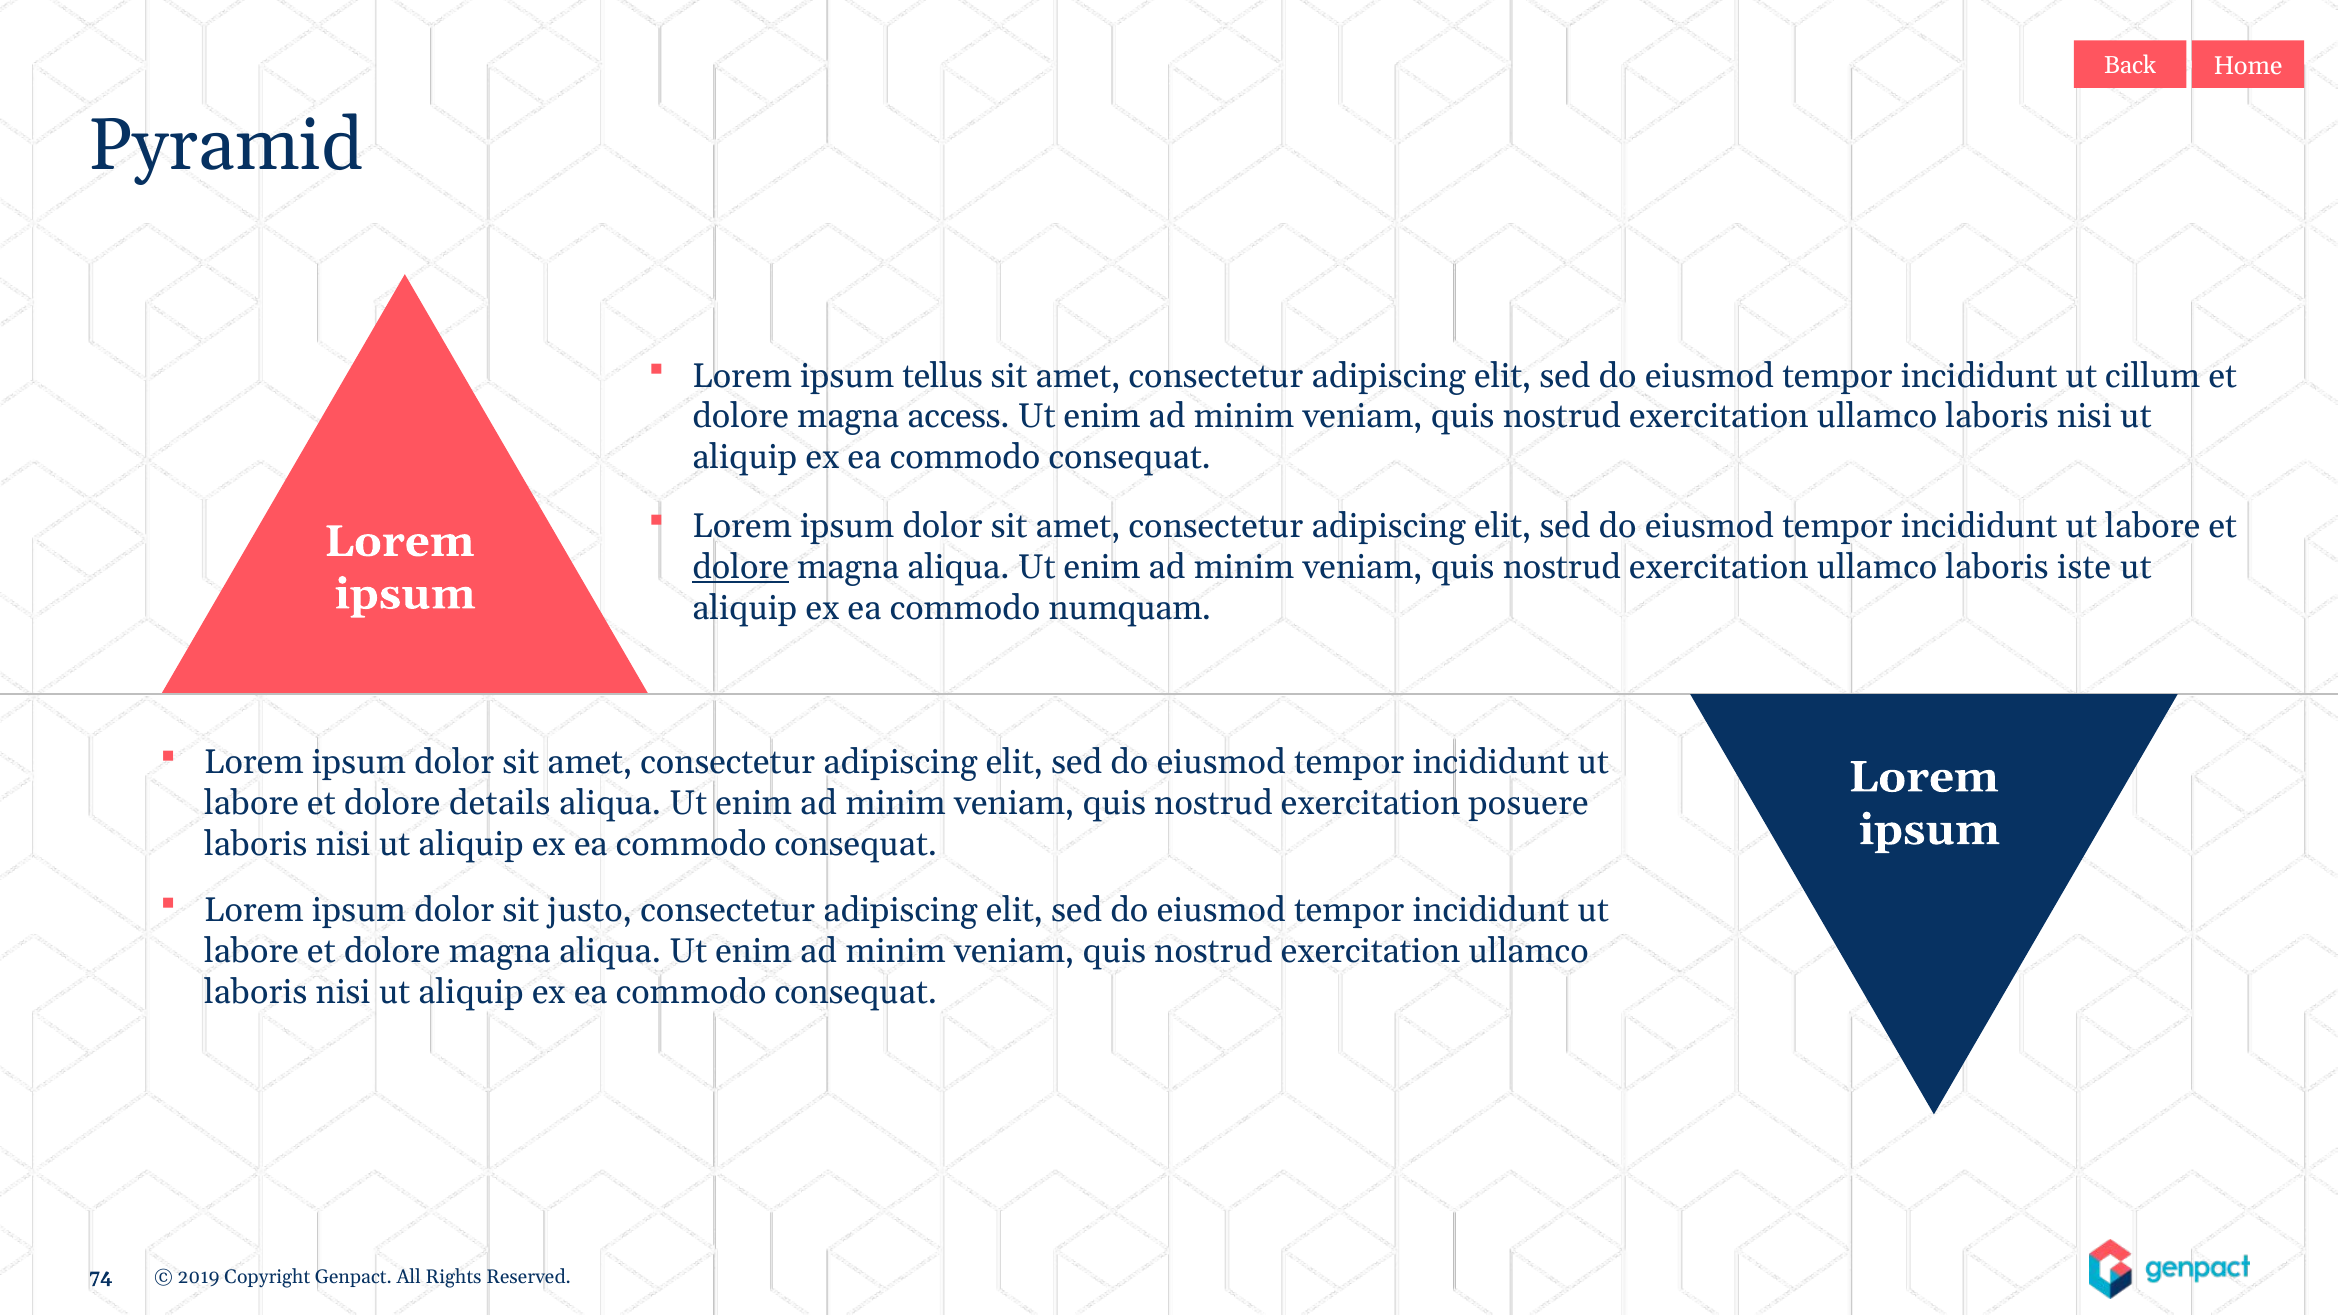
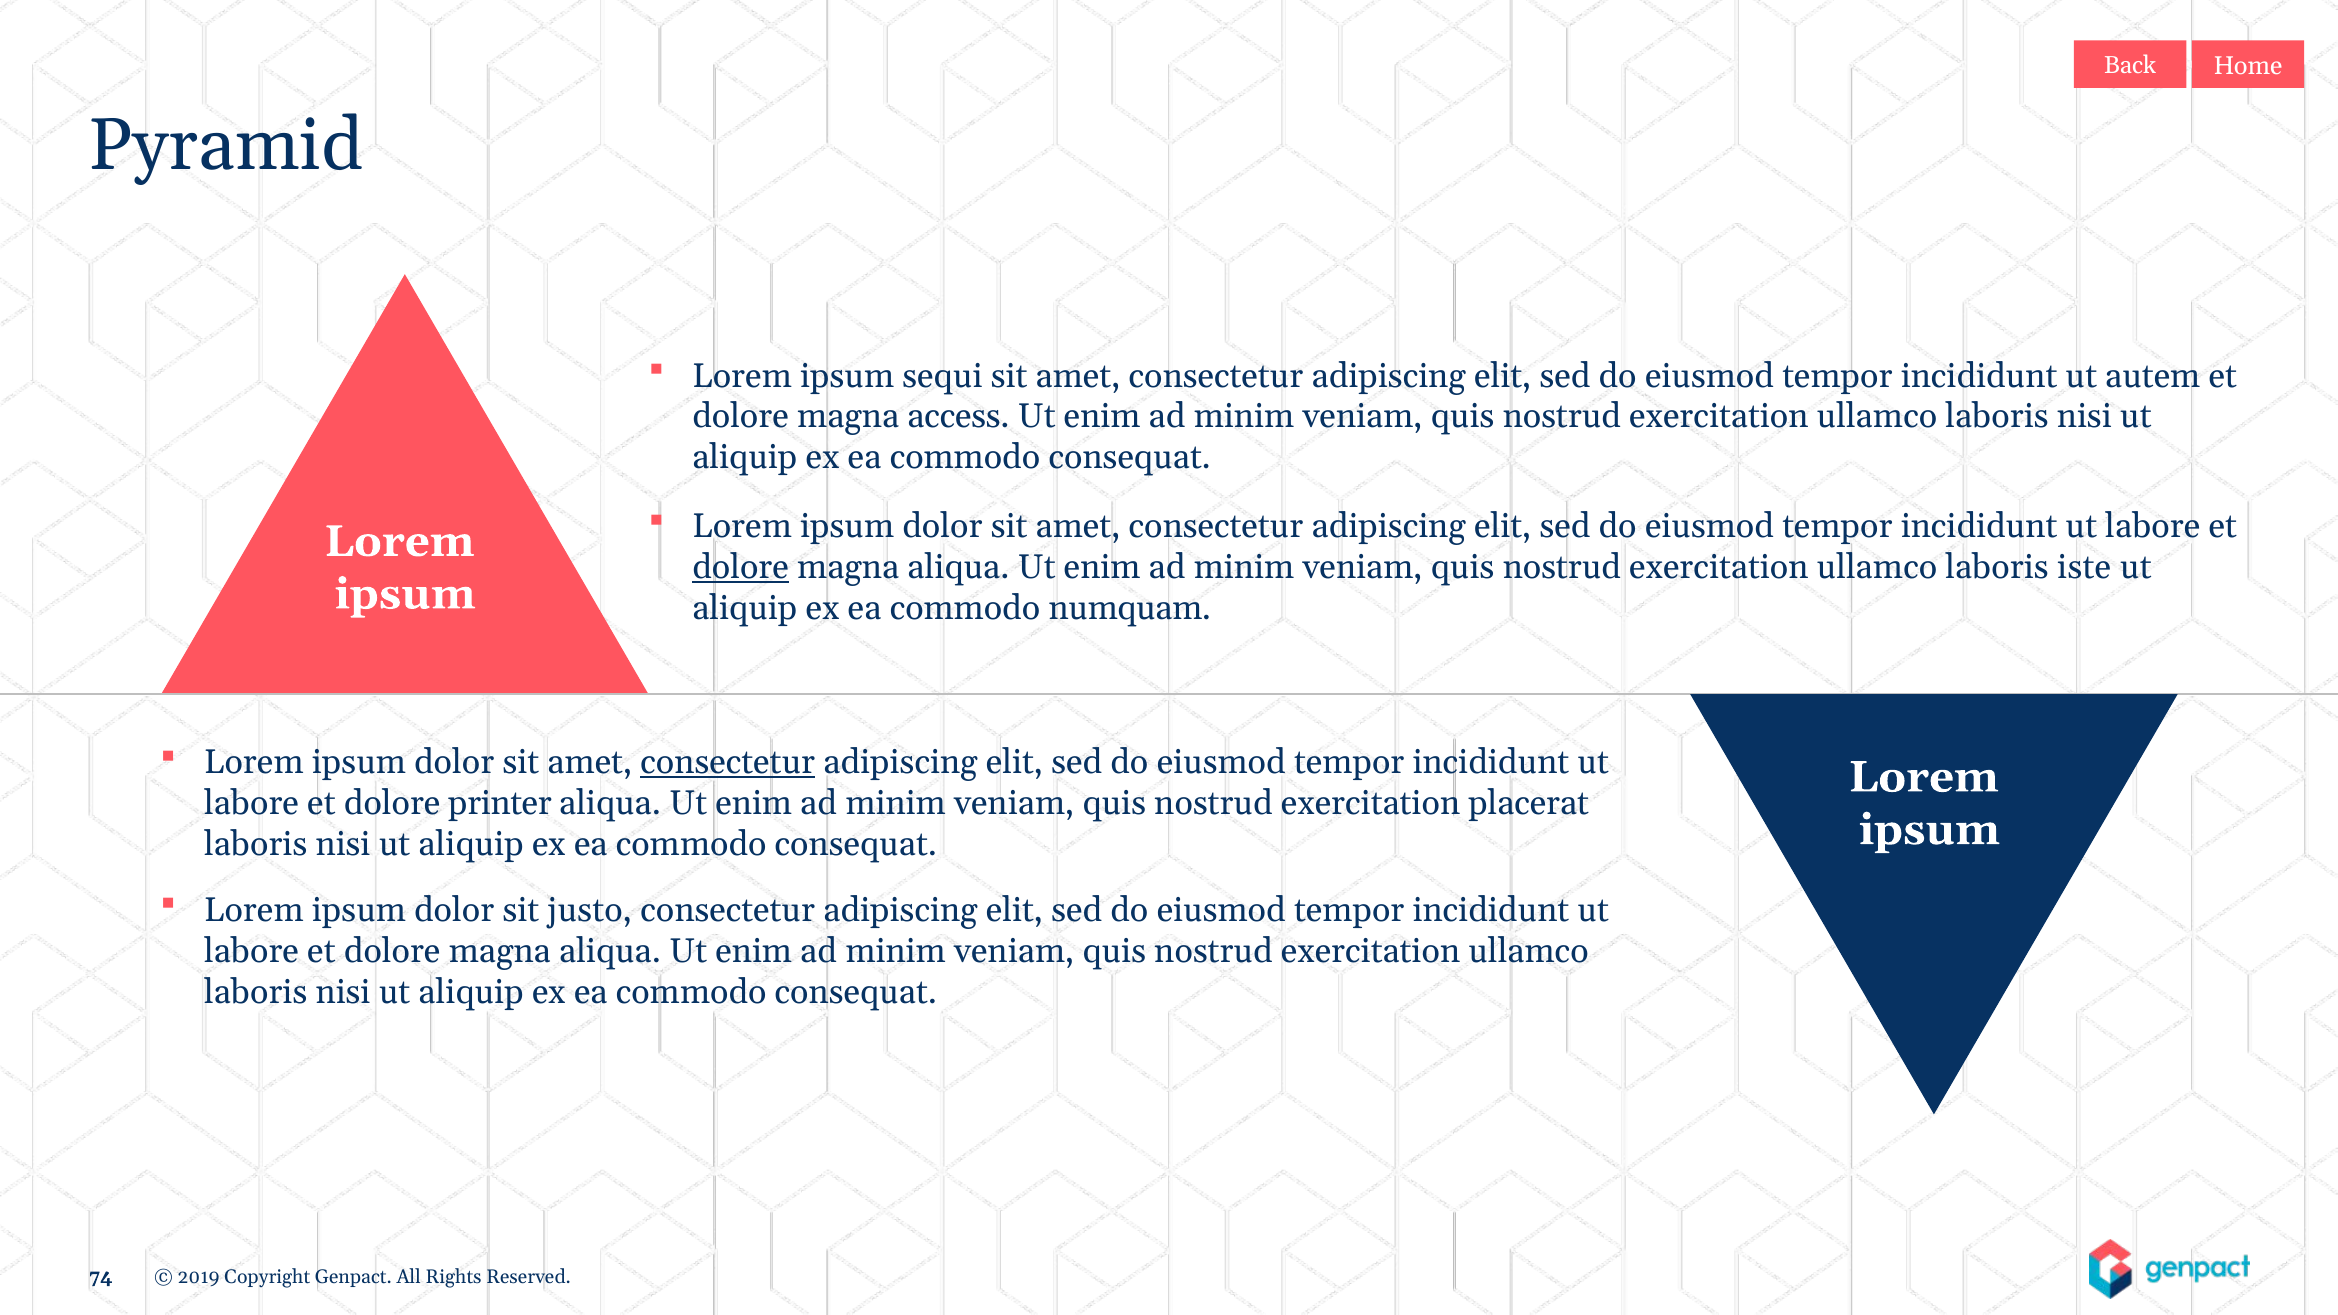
tellus: tellus -> sequi
cillum: cillum -> autem
consectetur at (728, 762) underline: none -> present
details: details -> printer
posuere: posuere -> placerat
